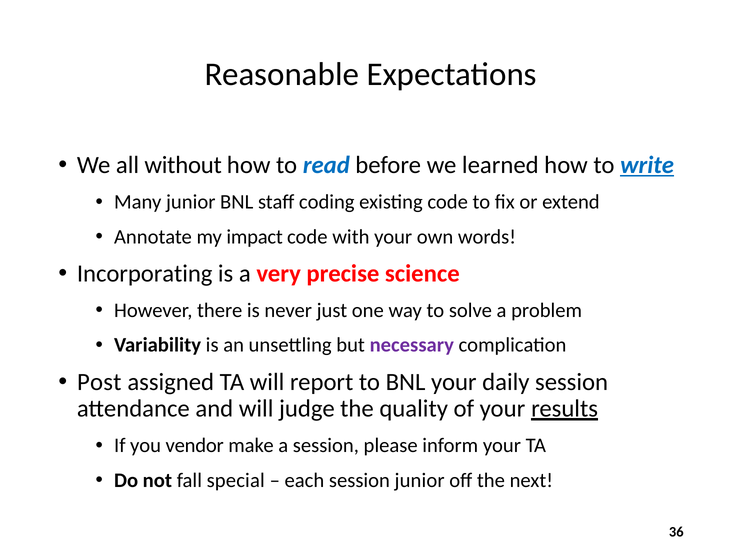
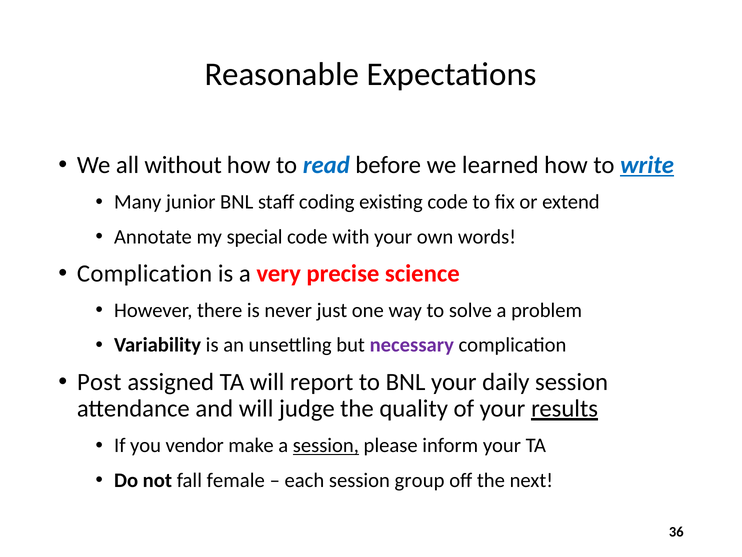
impact: impact -> special
Incorporating at (145, 273): Incorporating -> Complication
session at (326, 445) underline: none -> present
special: special -> female
session junior: junior -> group
